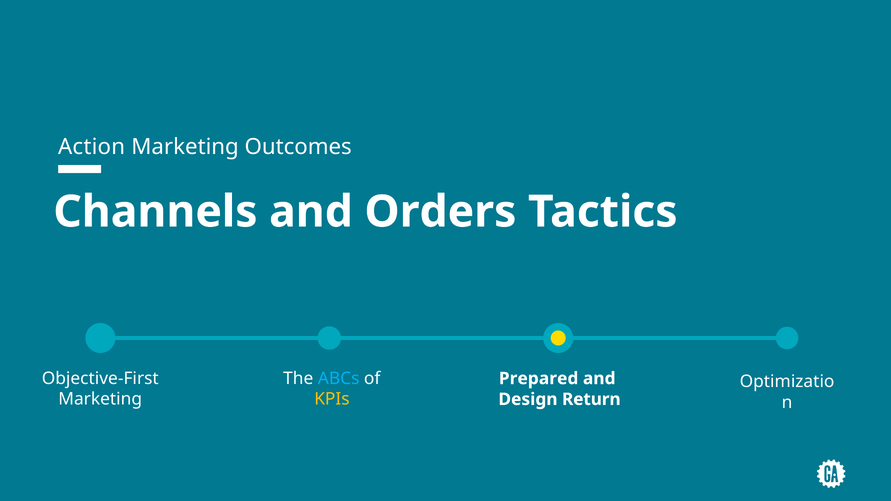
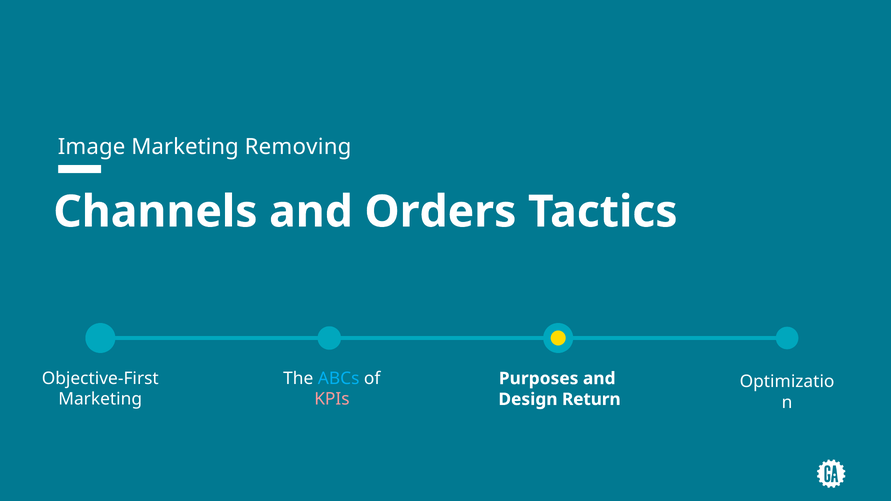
Action: Action -> Image
Outcomes: Outcomes -> Removing
Prepared: Prepared -> Purposes
KPIs colour: yellow -> pink
